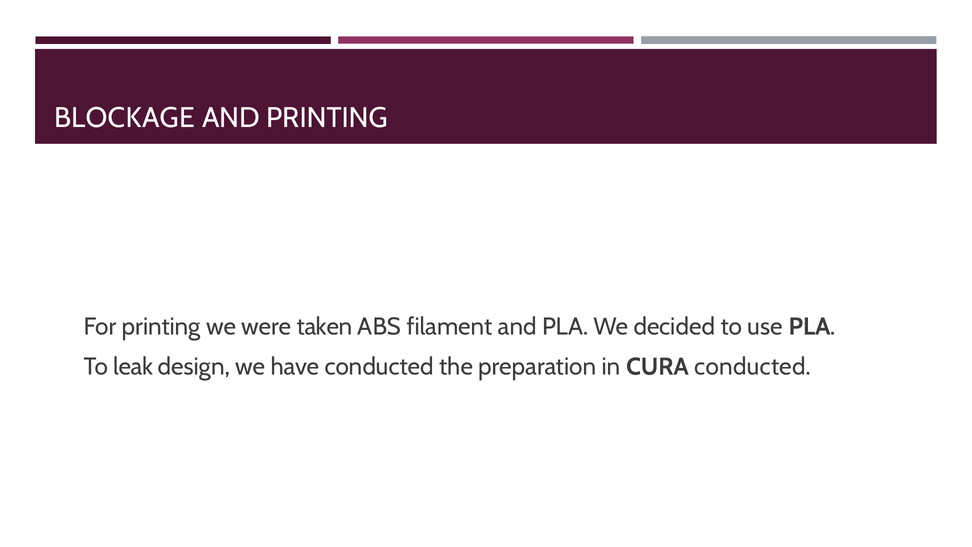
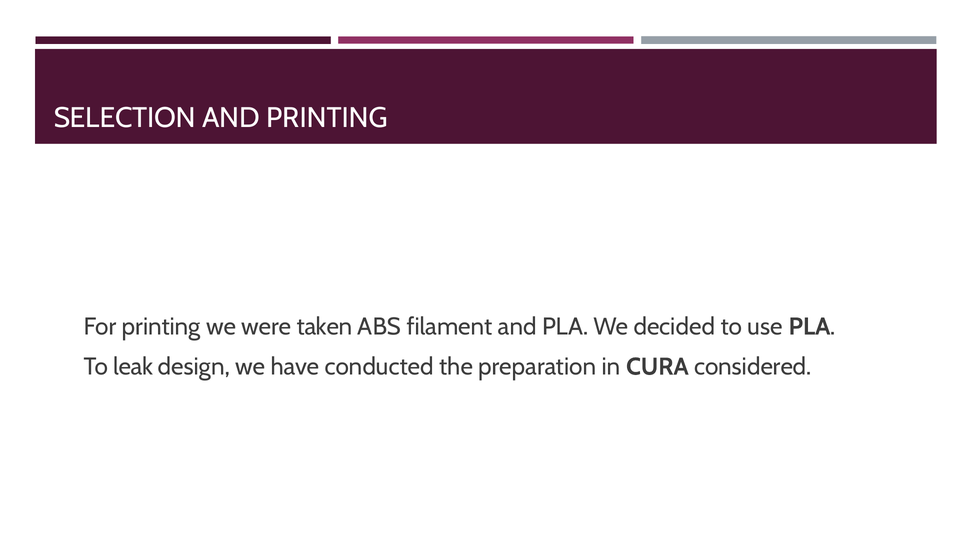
BLOCKAGE: BLOCKAGE -> SELECTION
CURA conducted: conducted -> considered
